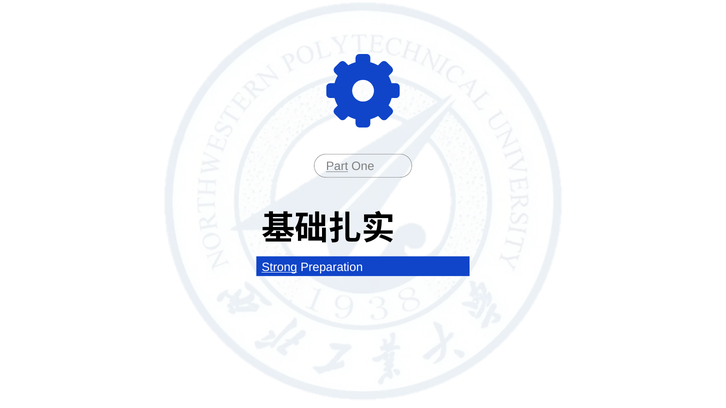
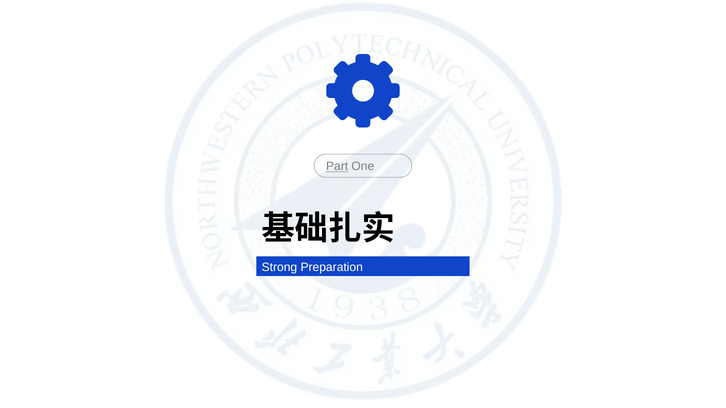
Strong underline: present -> none
